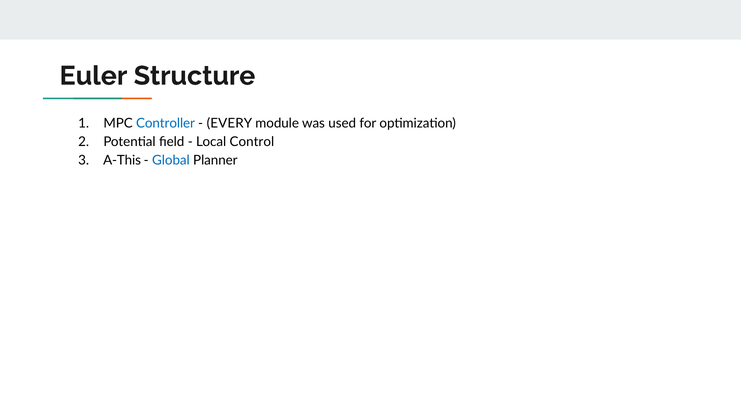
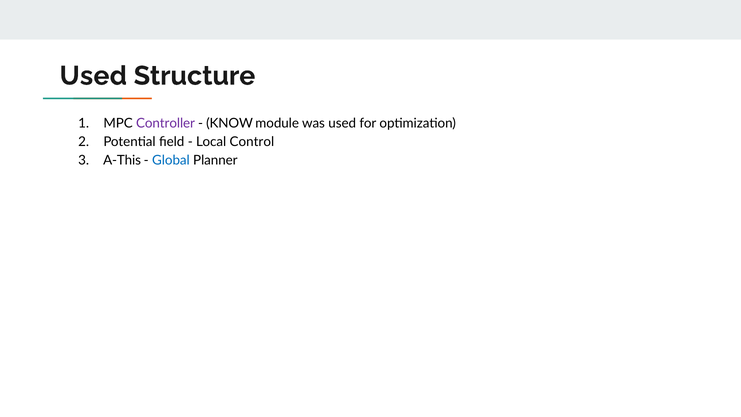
Euler at (93, 76): Euler -> Used
Controller colour: blue -> purple
EVERY: EVERY -> KNOW
